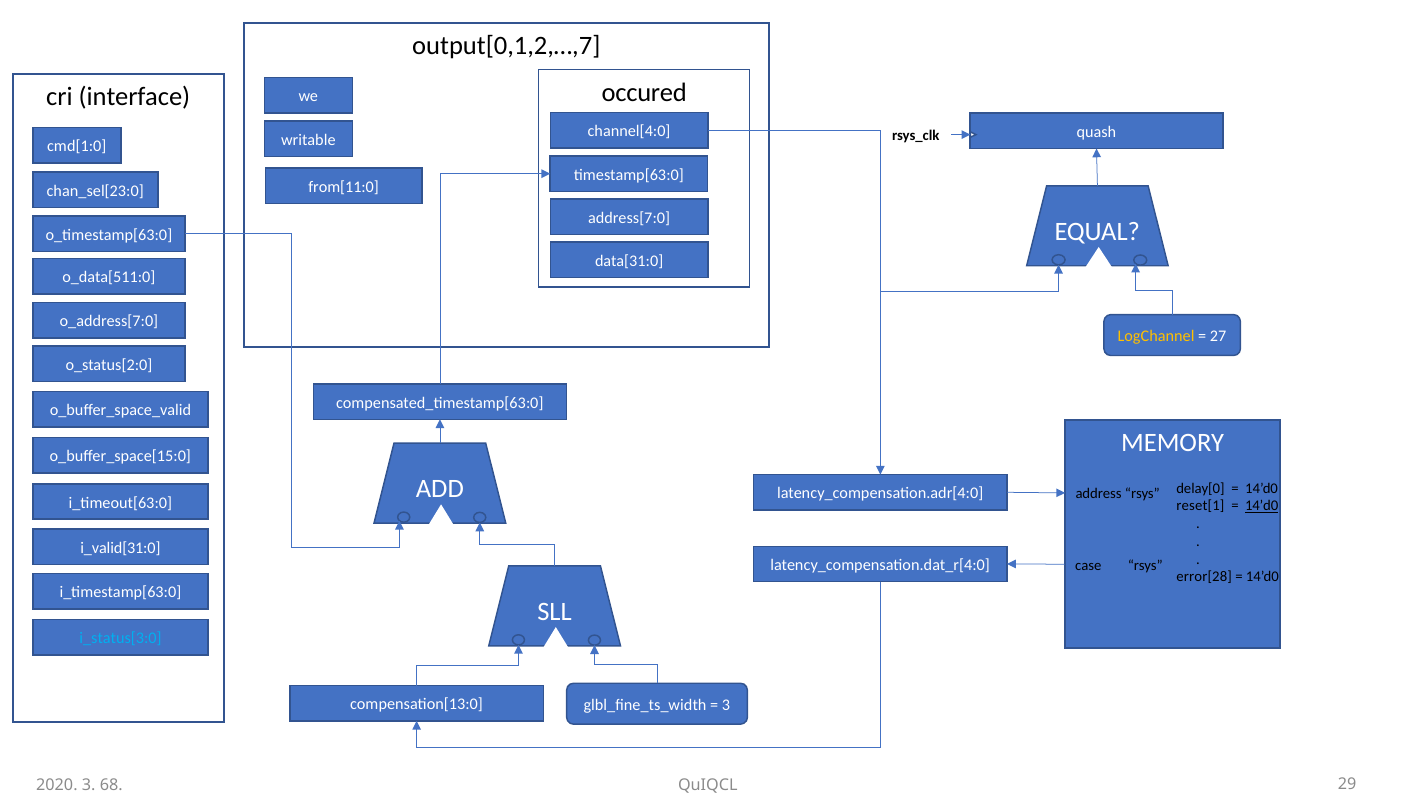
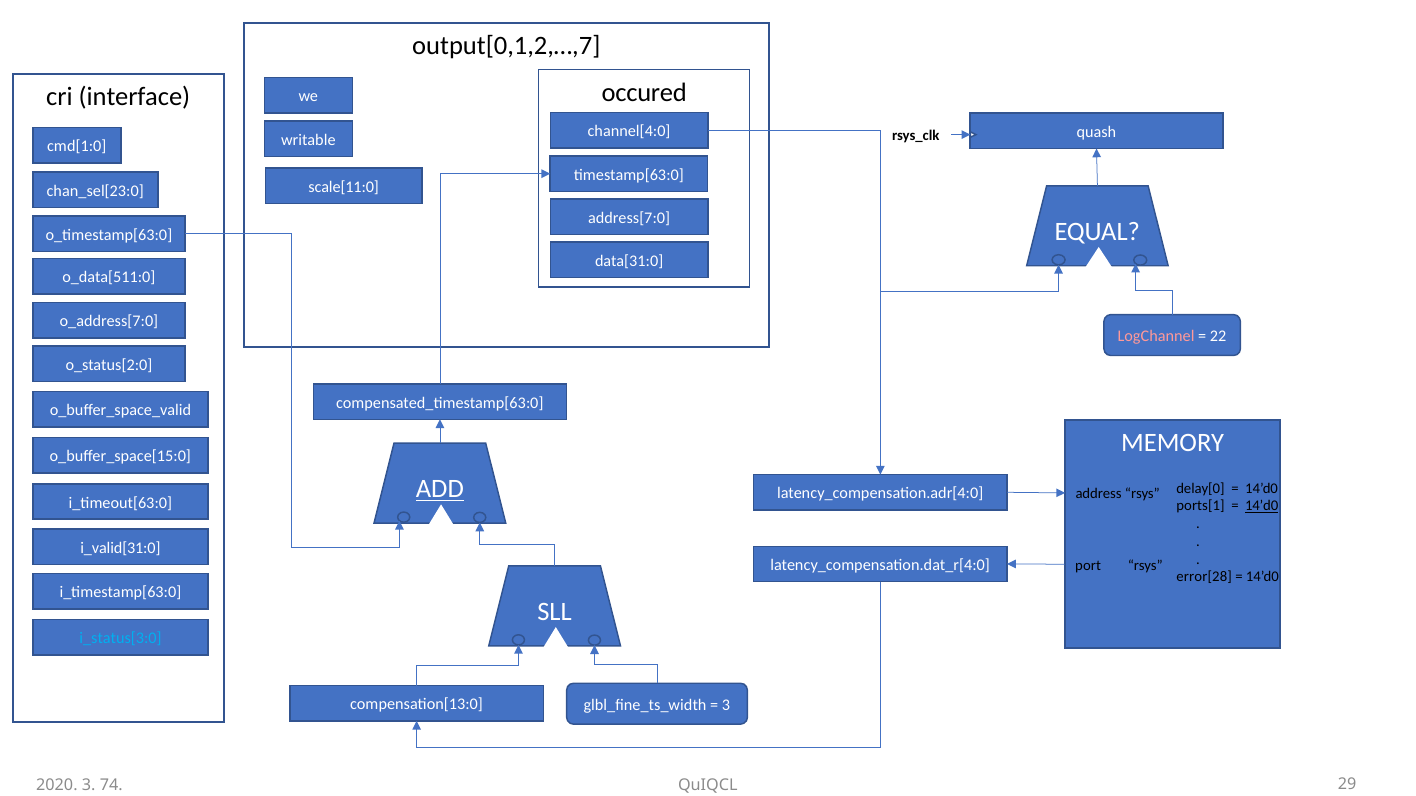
from[11:0: from[11:0 -> scale[11:0
LogChannel colour: yellow -> pink
27: 27 -> 22
ADD underline: none -> present
reset[1: reset[1 -> ports[1
case: case -> port
68: 68 -> 74
